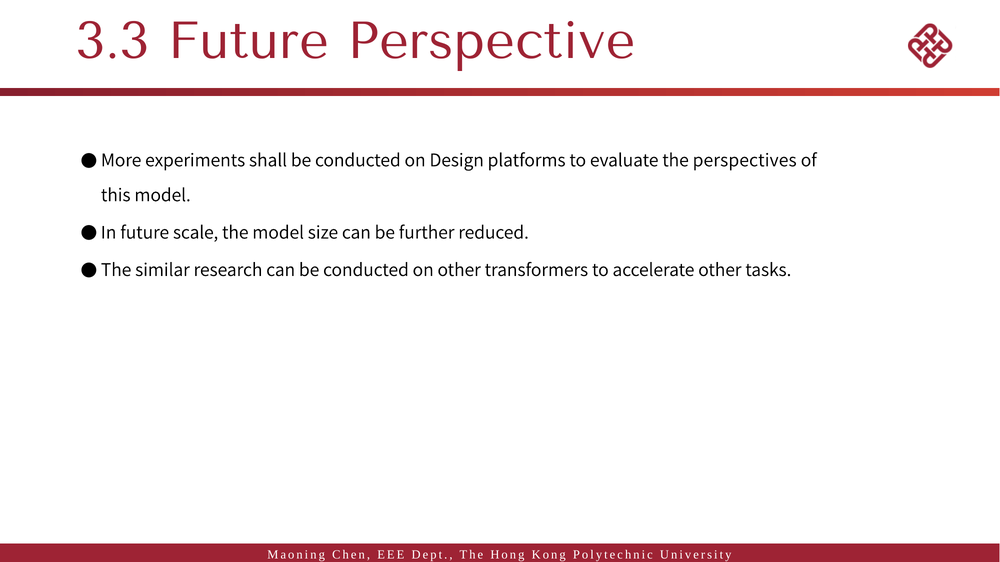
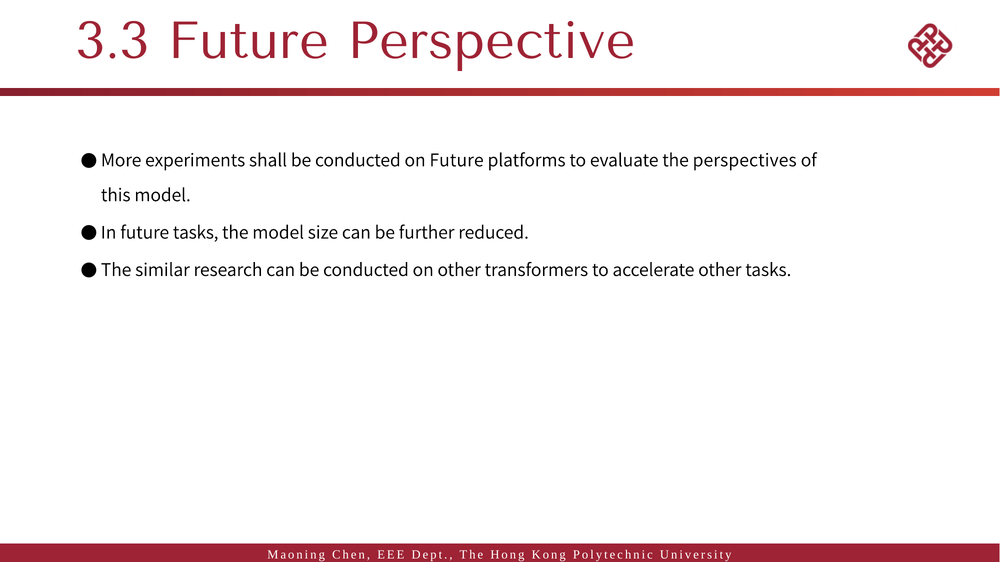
on Design: Design -> Future
future scale: scale -> tasks
